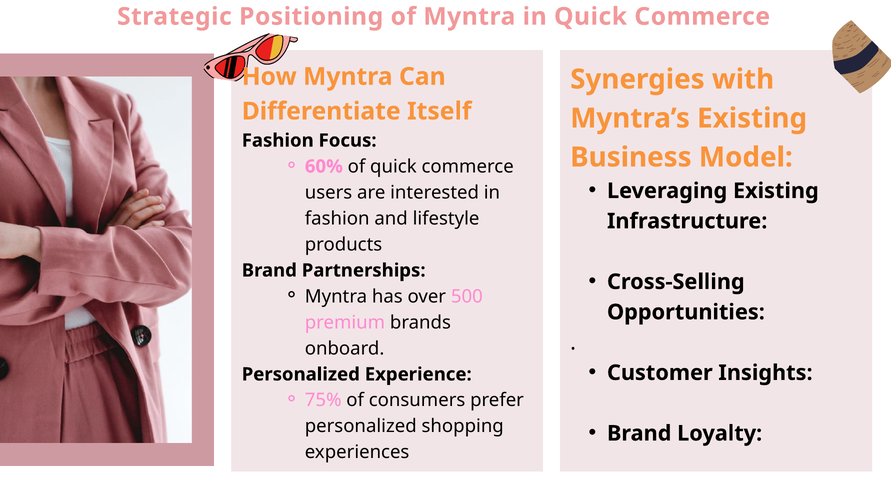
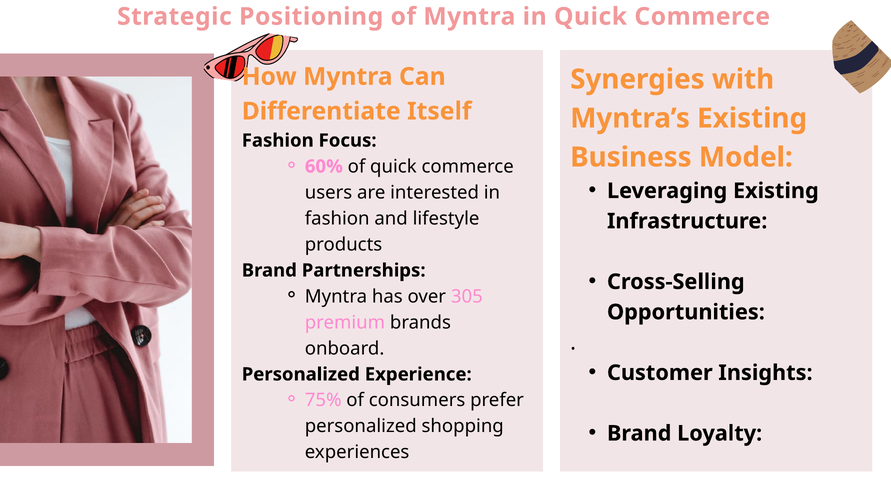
500: 500 -> 305
